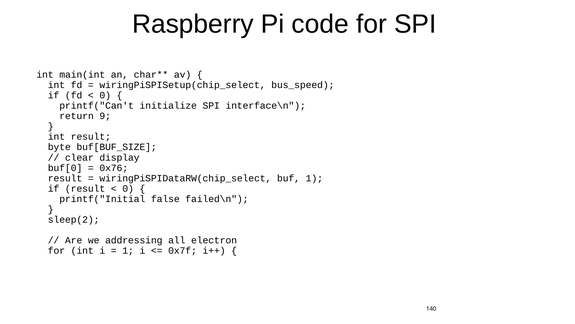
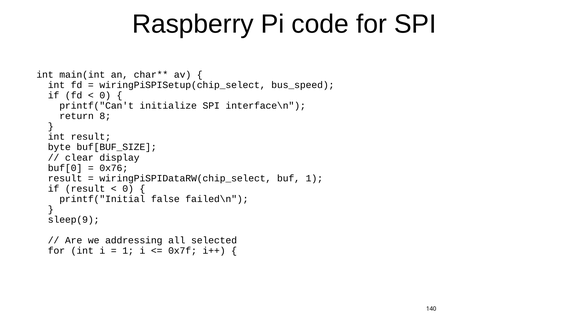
9: 9 -> 8
sleep(2: sleep(2 -> sleep(9
electron: electron -> selected
